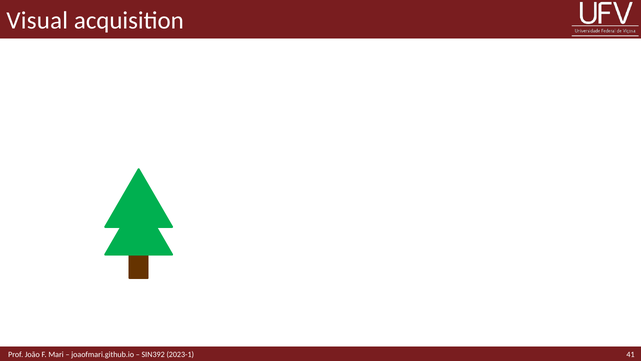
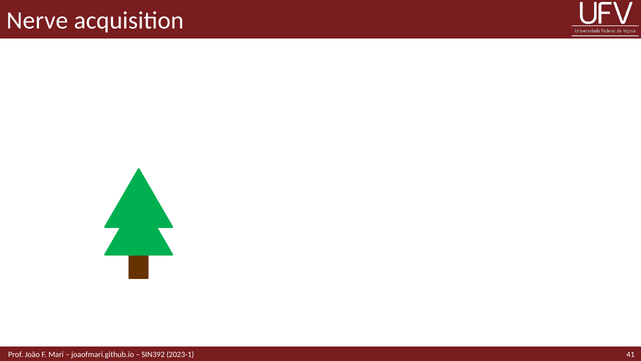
Visual: Visual -> Nerve
